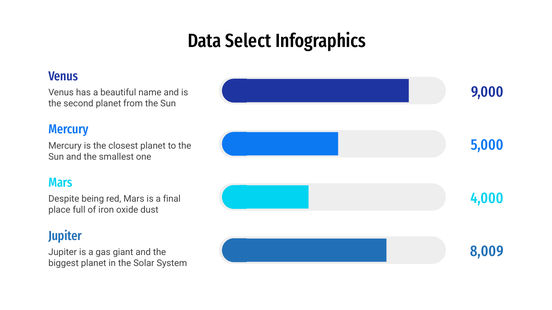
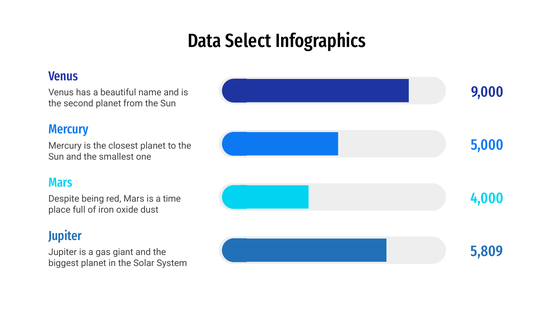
final: final -> time
8,009: 8,009 -> 5,809
